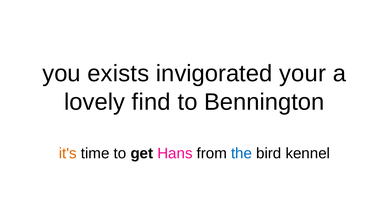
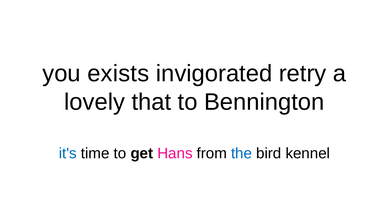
your: your -> retry
find: find -> that
it's colour: orange -> blue
